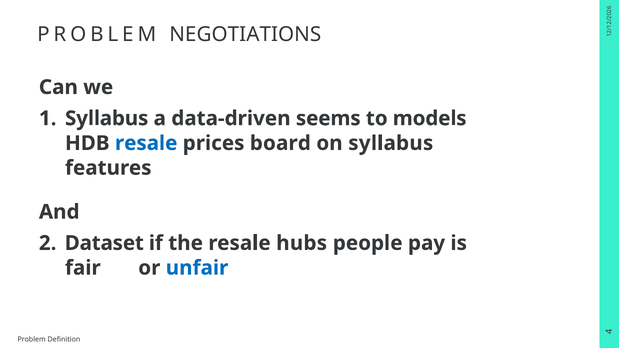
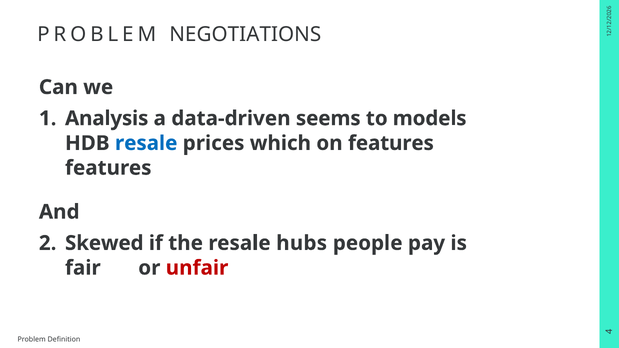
Syllabus at (107, 118): Syllabus -> Analysis
board: board -> which
on syllabus: syllabus -> features
Dataset: Dataset -> Skewed
unfair colour: blue -> red
